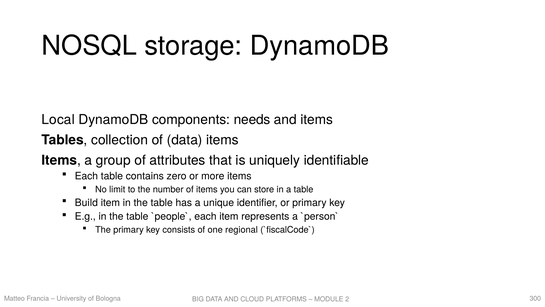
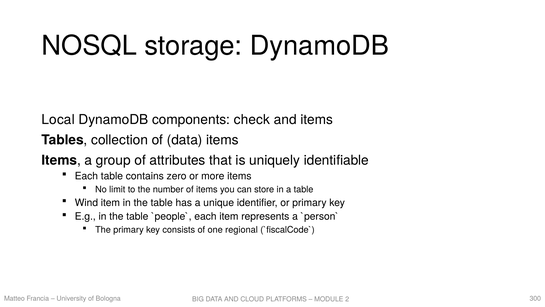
needs: needs -> check
Build: Build -> Wind
